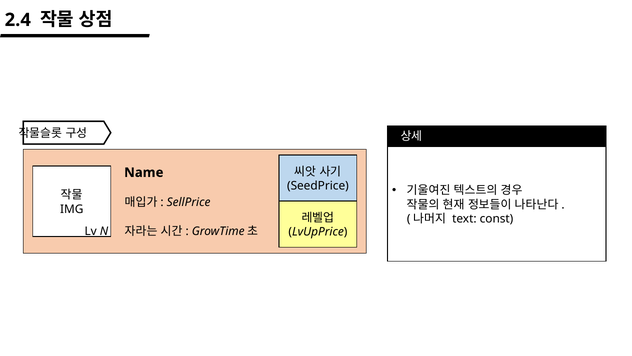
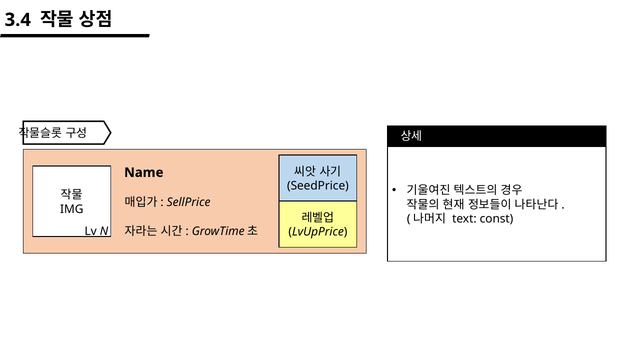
2.4: 2.4 -> 3.4
